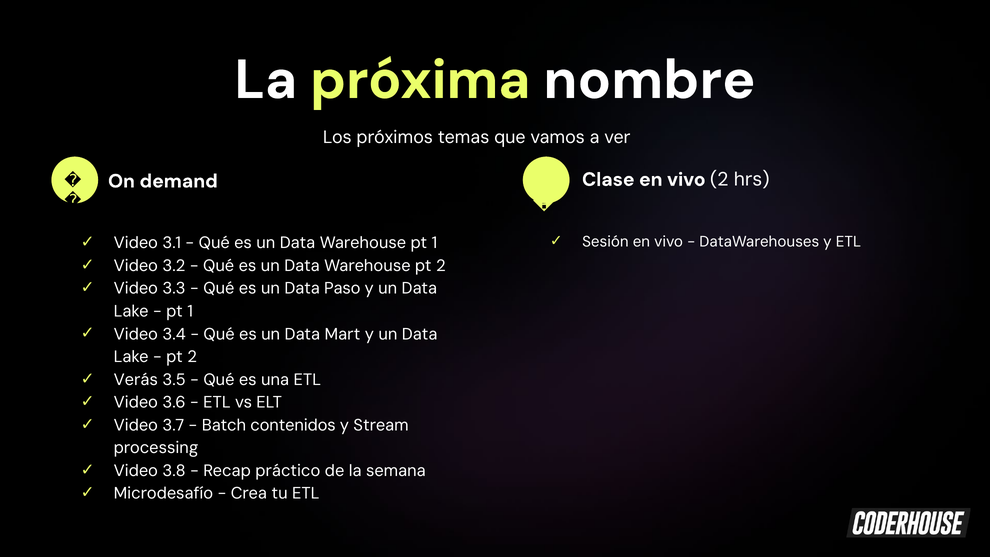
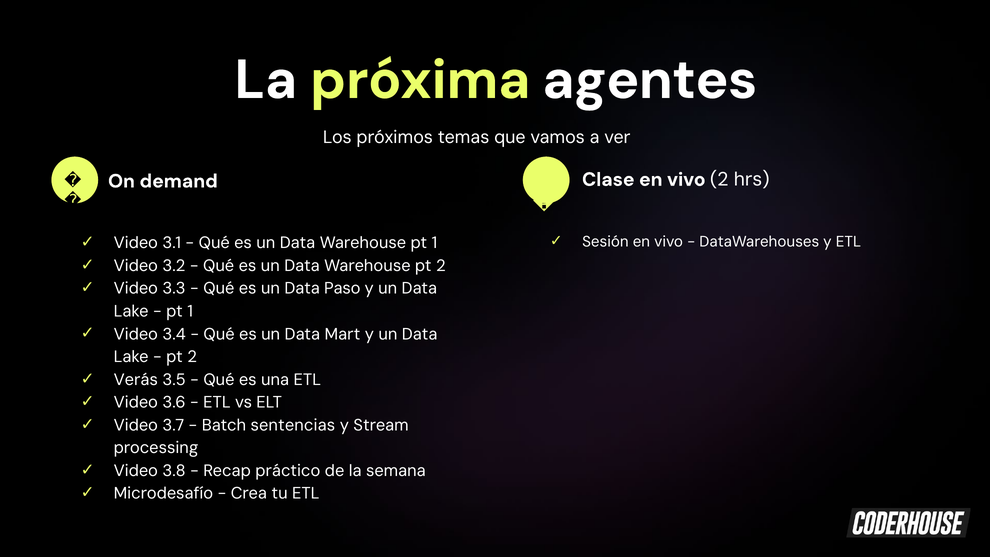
nombre: nombre -> agentes
contenidos: contenidos -> sentencias
